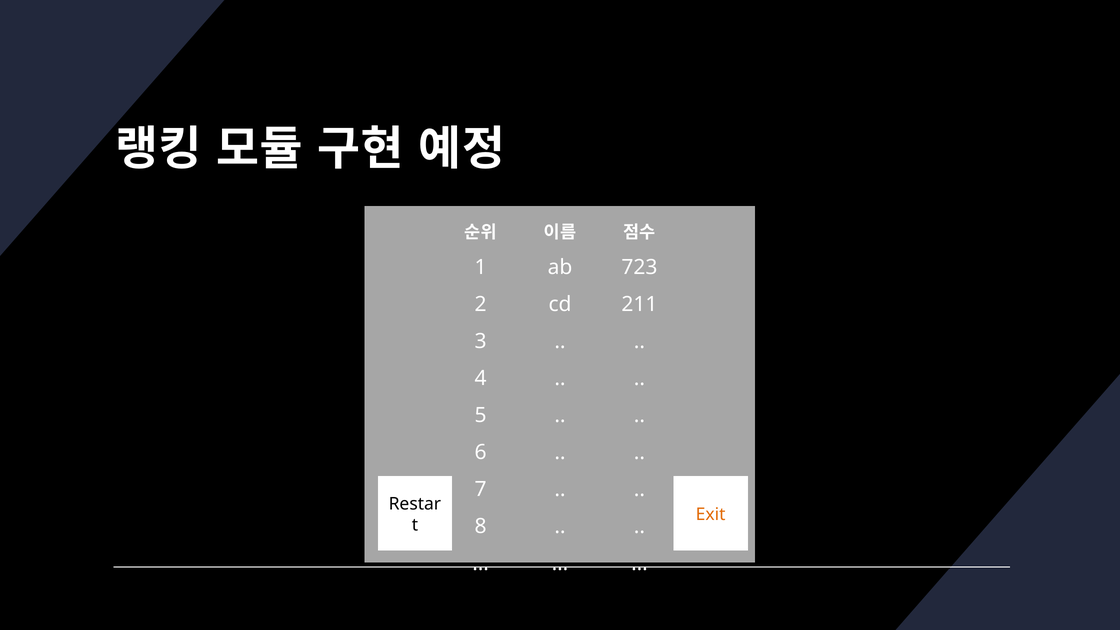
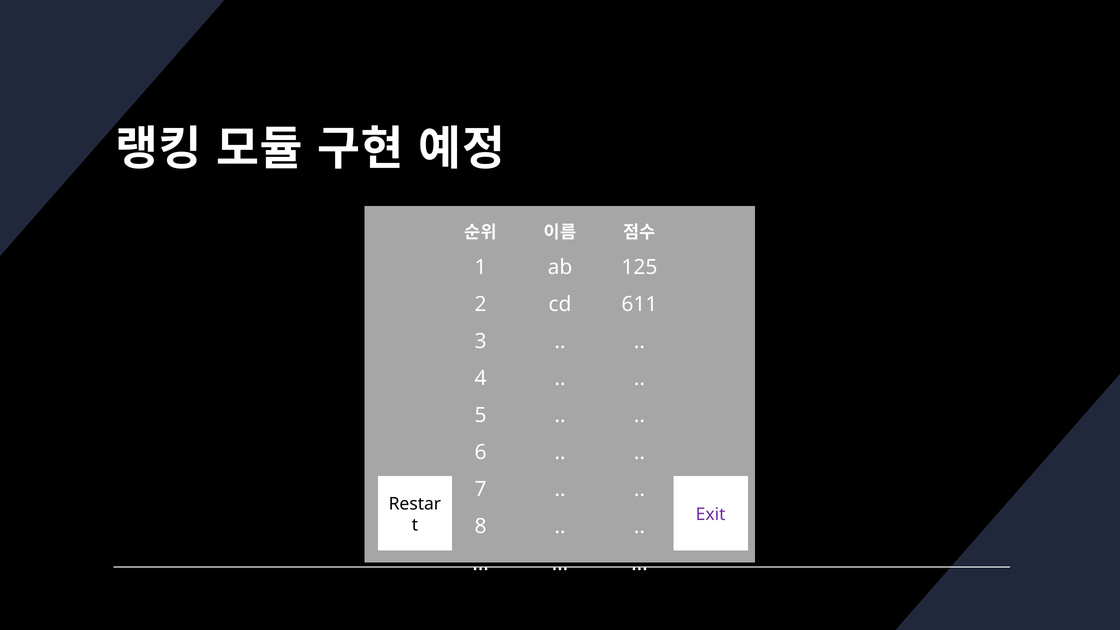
723: 723 -> 125
211: 211 -> 611
Exit colour: orange -> purple
